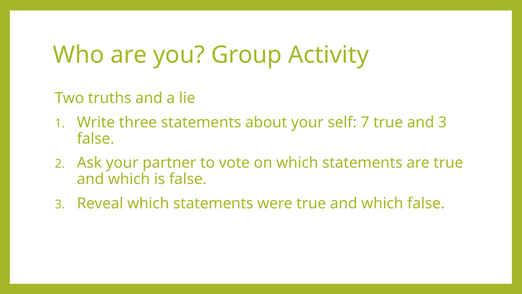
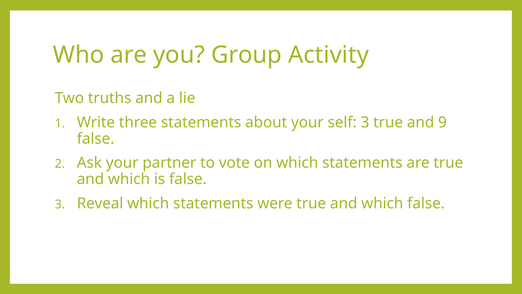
self 7: 7 -> 3
and 3: 3 -> 9
